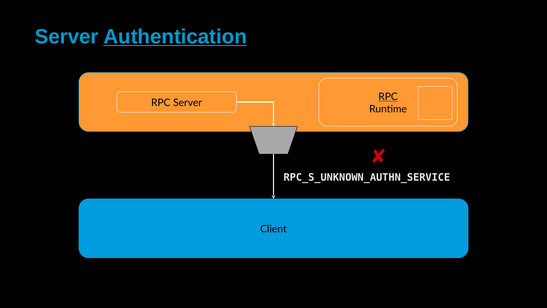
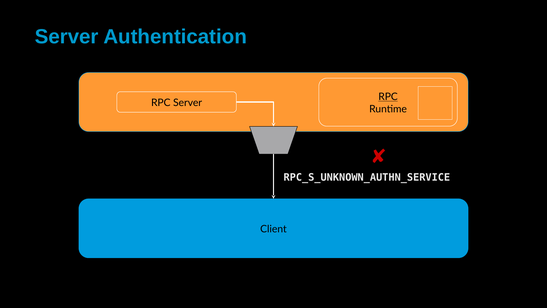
Authentication underline: present -> none
